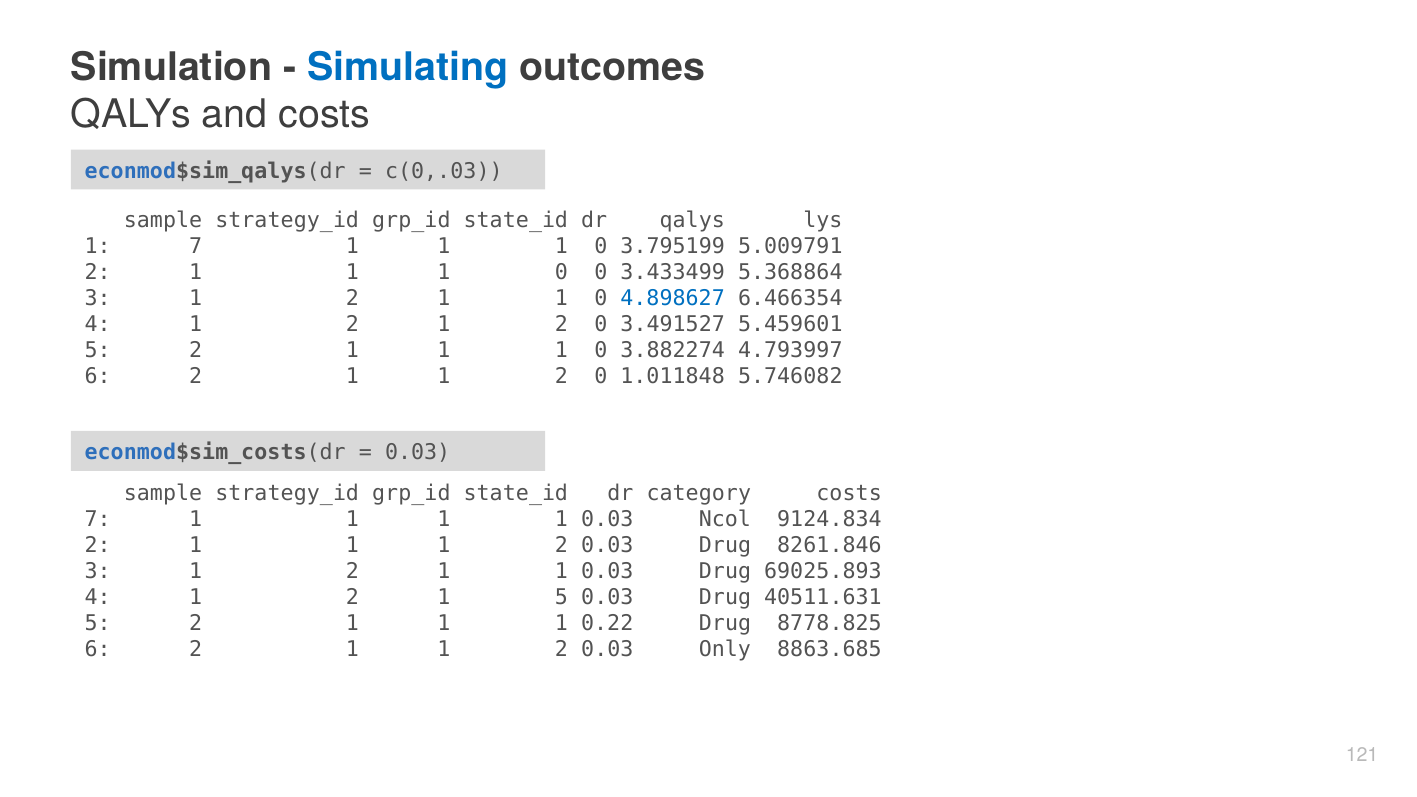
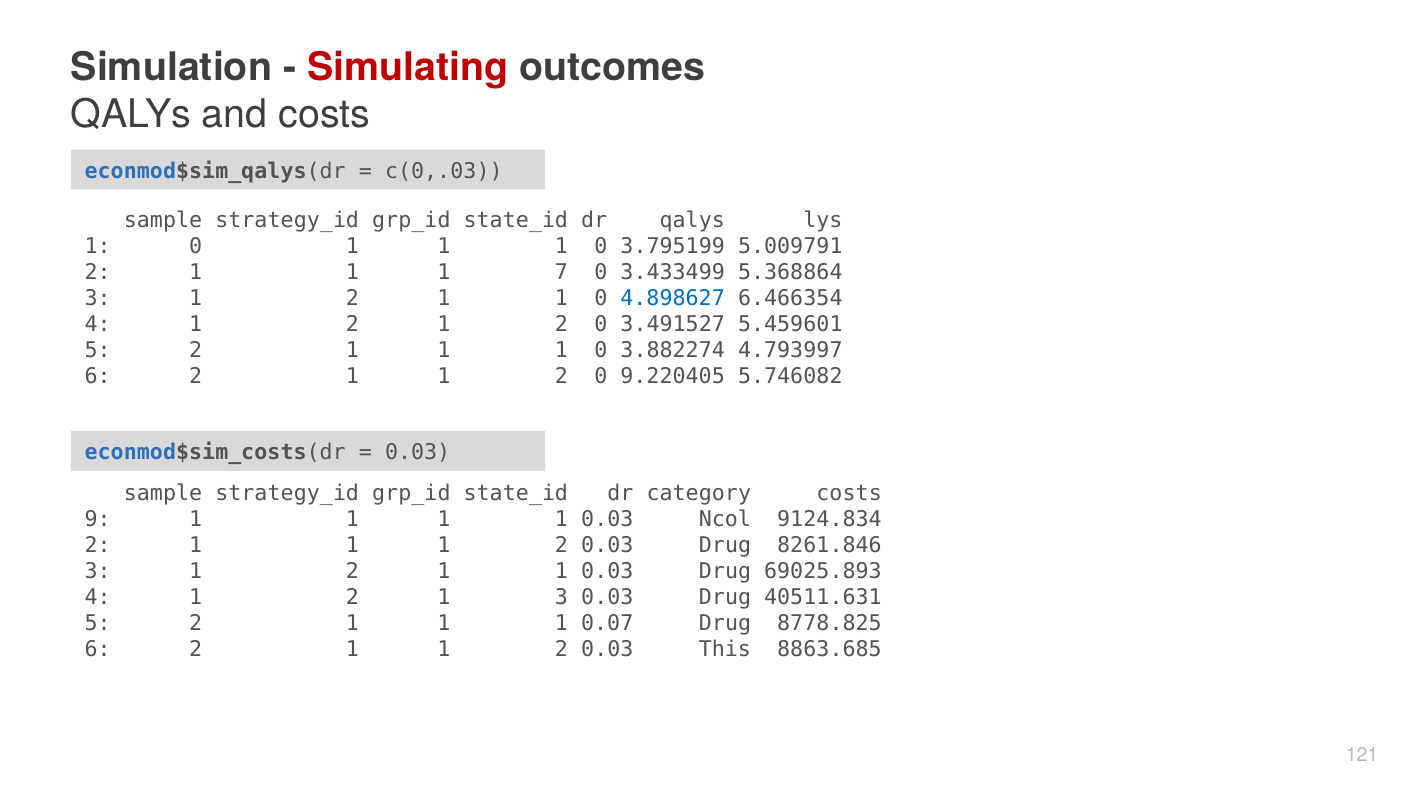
Simulating colour: blue -> red
7 at (196, 246): 7 -> 0
0 at (561, 272): 0 -> 7
1.011848: 1.011848 -> 9.220405
7 at (98, 519): 7 -> 9
1 5: 5 -> 3
0.22: 0.22 -> 0.07
Only: Only -> This
